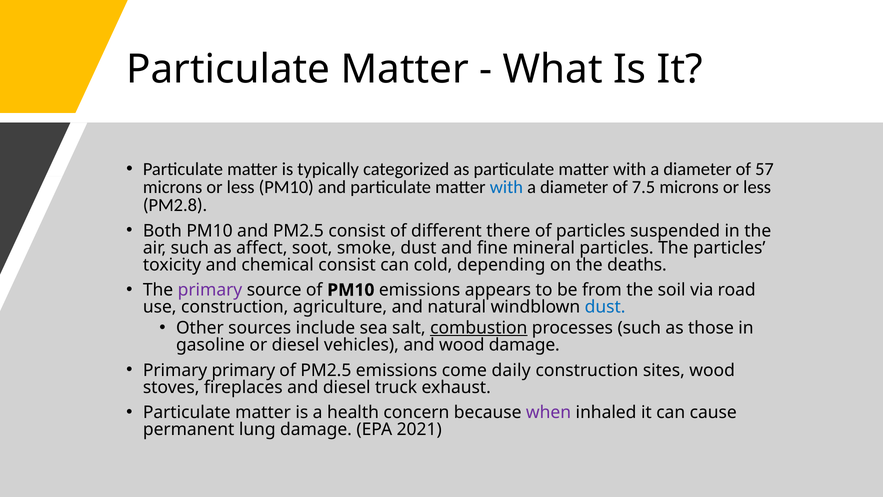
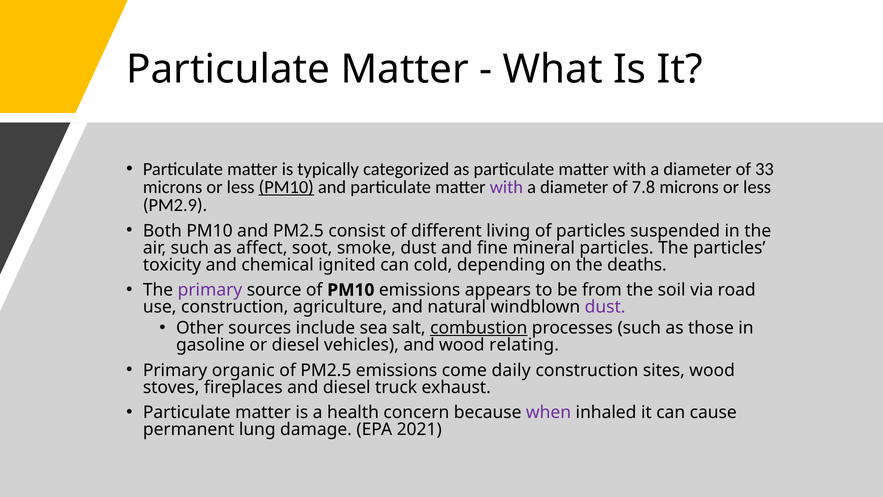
57: 57 -> 33
PM10 at (286, 187) underline: none -> present
with at (506, 187) colour: blue -> purple
7.5: 7.5 -> 7.8
PM2.8: PM2.8 -> PM2.9
there: there -> living
chemical consist: consist -> ignited
dust at (605, 307) colour: blue -> purple
wood damage: damage -> relating
Primary primary: primary -> organic
